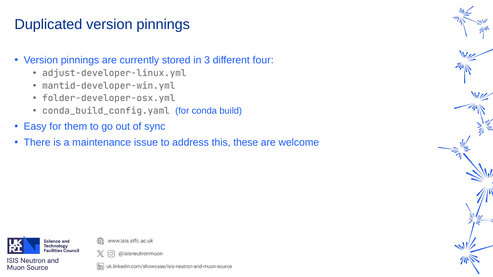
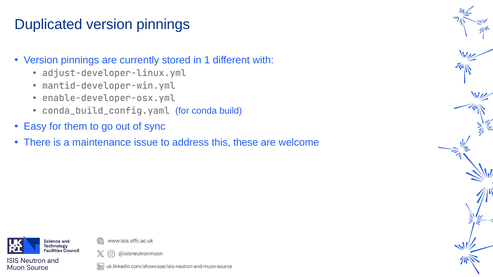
3: 3 -> 1
four: four -> with
folder-developer-osx.yml: folder-developer-osx.yml -> enable-developer-osx.yml
